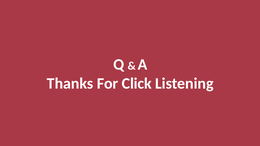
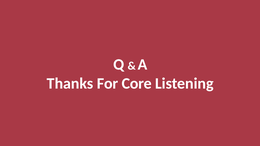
Click: Click -> Core
